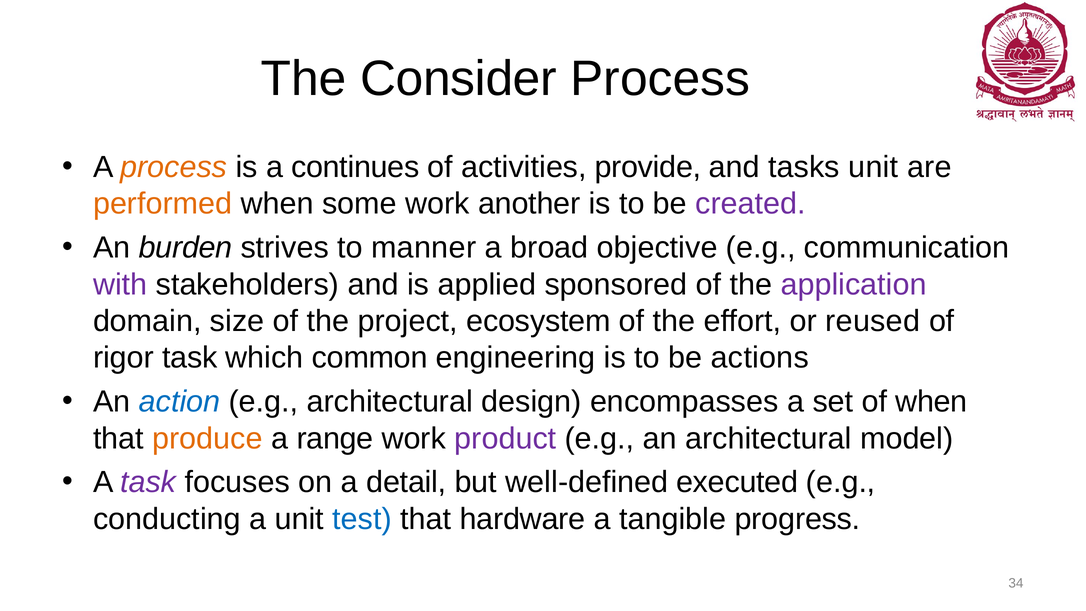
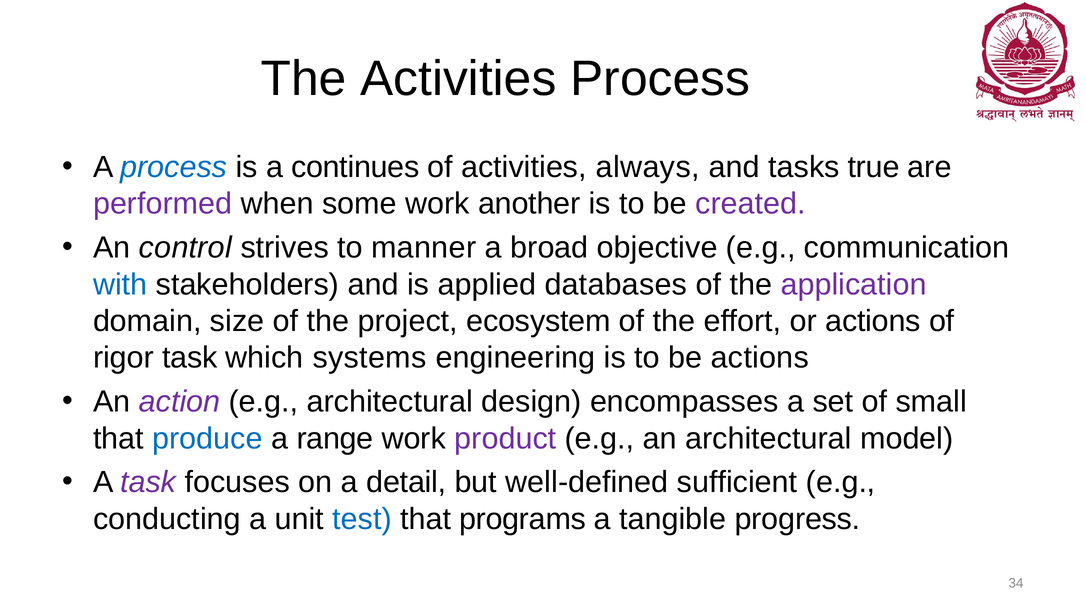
The Consider: Consider -> Activities
process at (174, 167) colour: orange -> blue
provide: provide -> always
tasks unit: unit -> true
performed colour: orange -> purple
burden: burden -> control
with colour: purple -> blue
sponsored: sponsored -> databases
or reused: reused -> actions
common: common -> systems
action colour: blue -> purple
of when: when -> small
produce colour: orange -> blue
executed: executed -> sufficient
hardware: hardware -> programs
